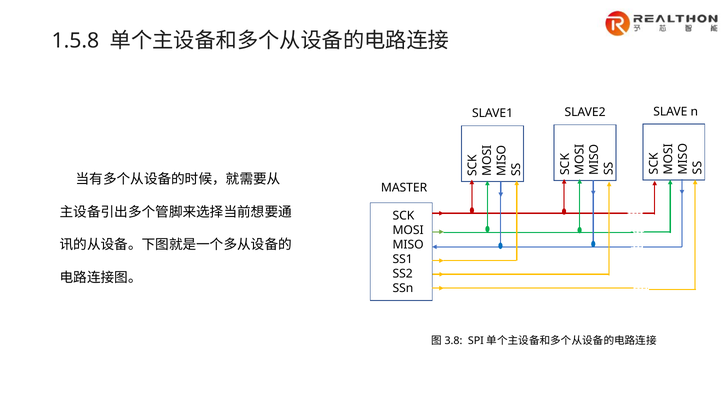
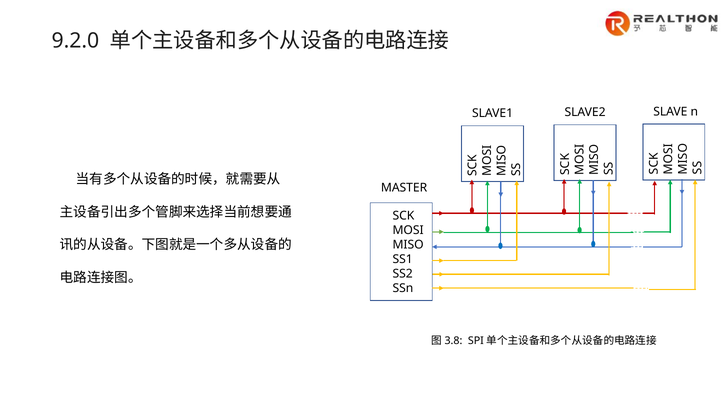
1.5.8: 1.5.8 -> 9.2.0
